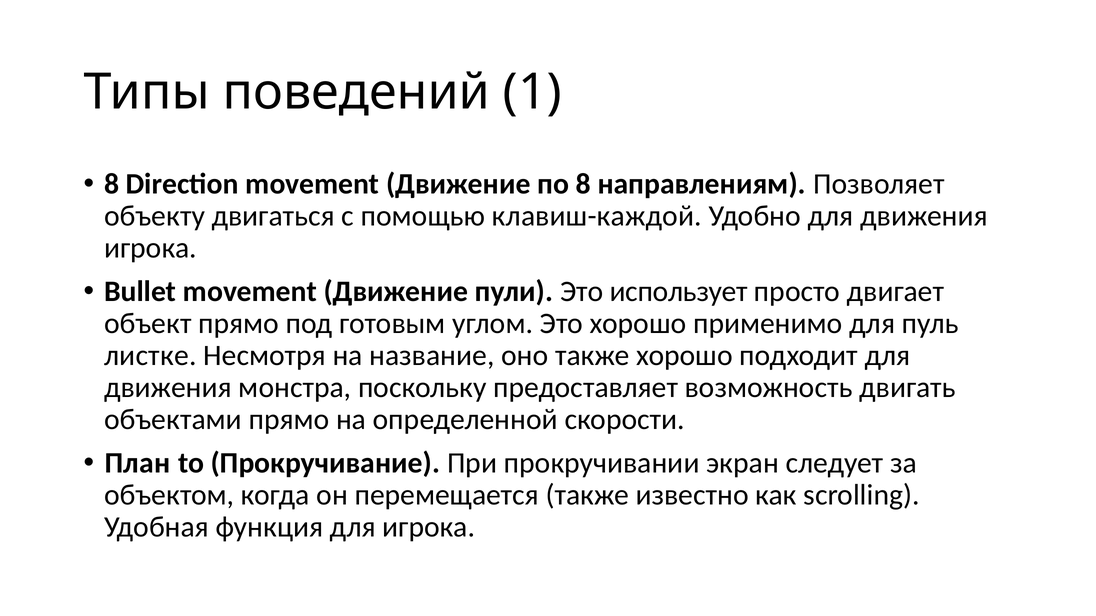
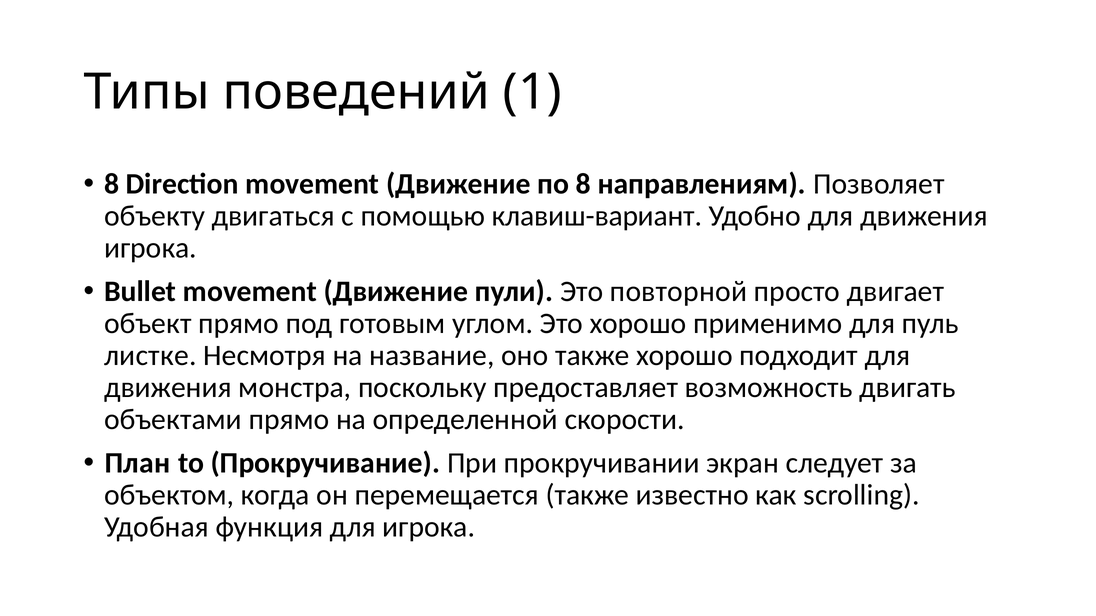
клавиш-каждой: клавиш-каждой -> клавиш-вариант
использует: использует -> повторной
